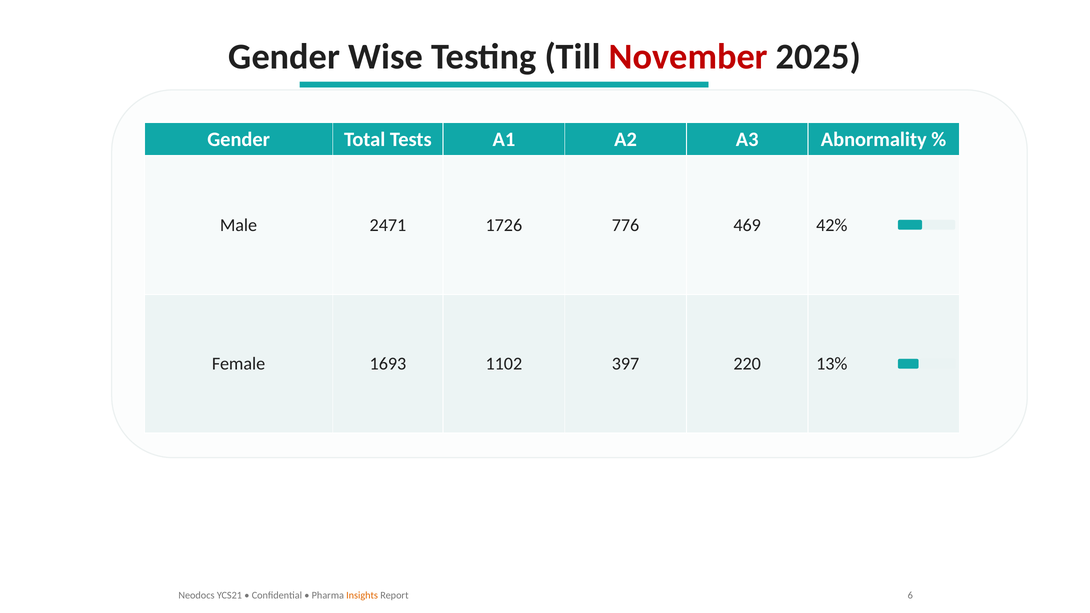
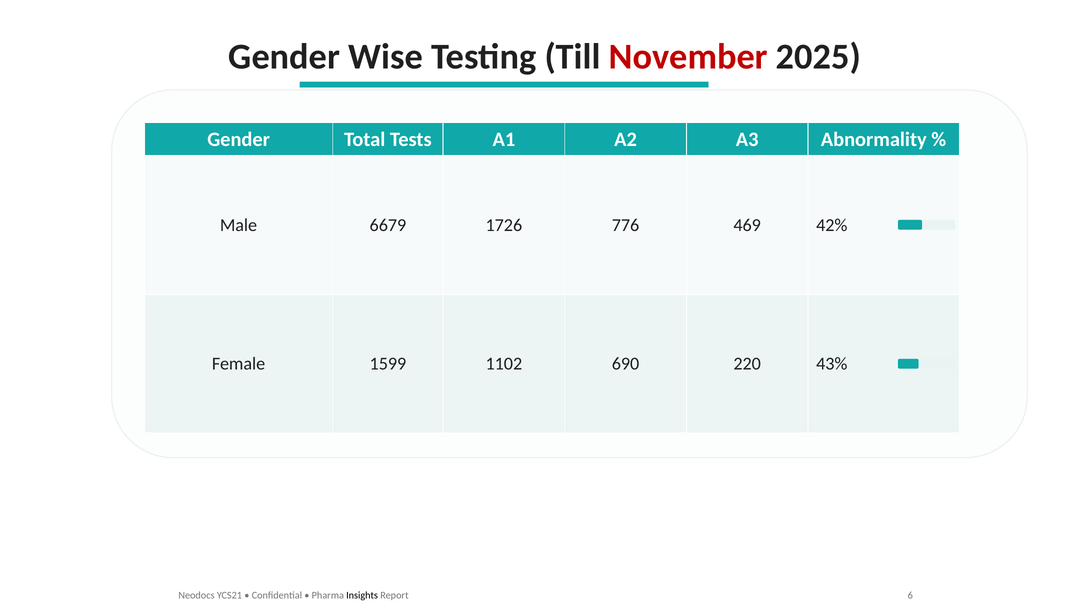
2471: 2471 -> 6679
1693: 1693 -> 1599
397: 397 -> 690
13%: 13% -> 43%
Insights colour: orange -> black
